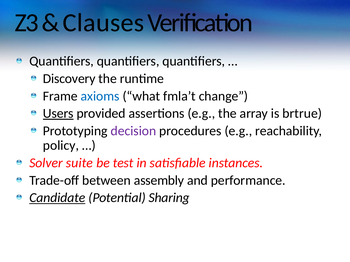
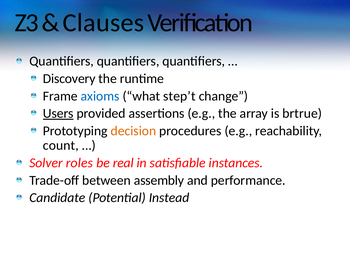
fmla’t: fmla’t -> step’t
decision colour: purple -> orange
policy: policy -> count
suite: suite -> roles
test: test -> real
Candidate underline: present -> none
Sharing: Sharing -> Instead
